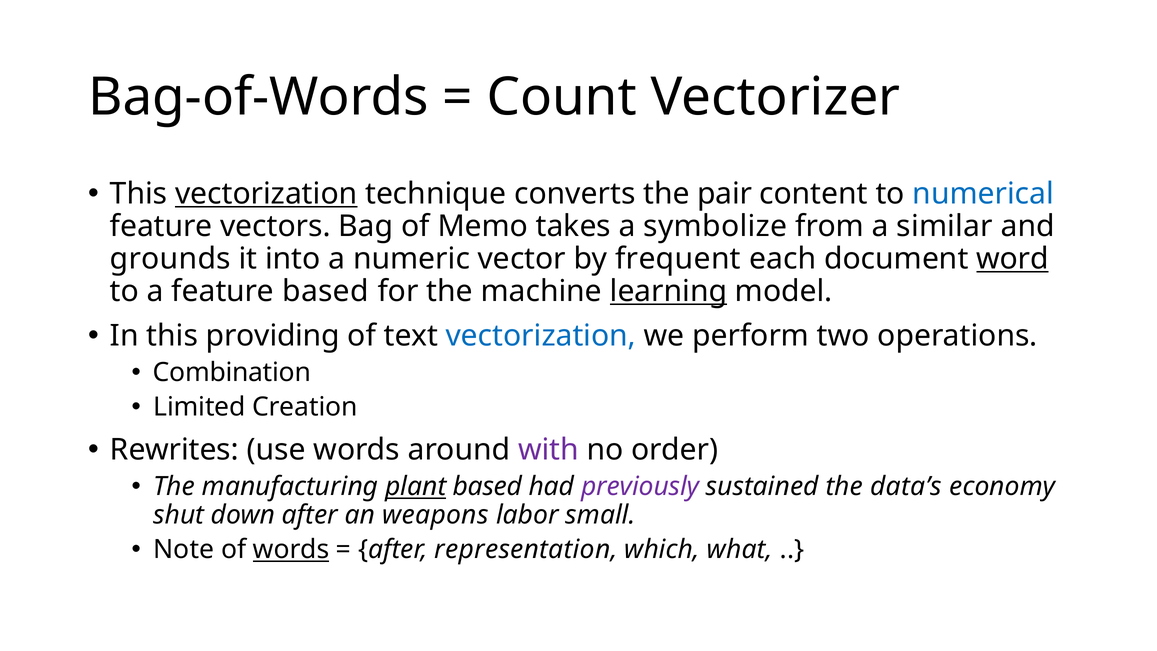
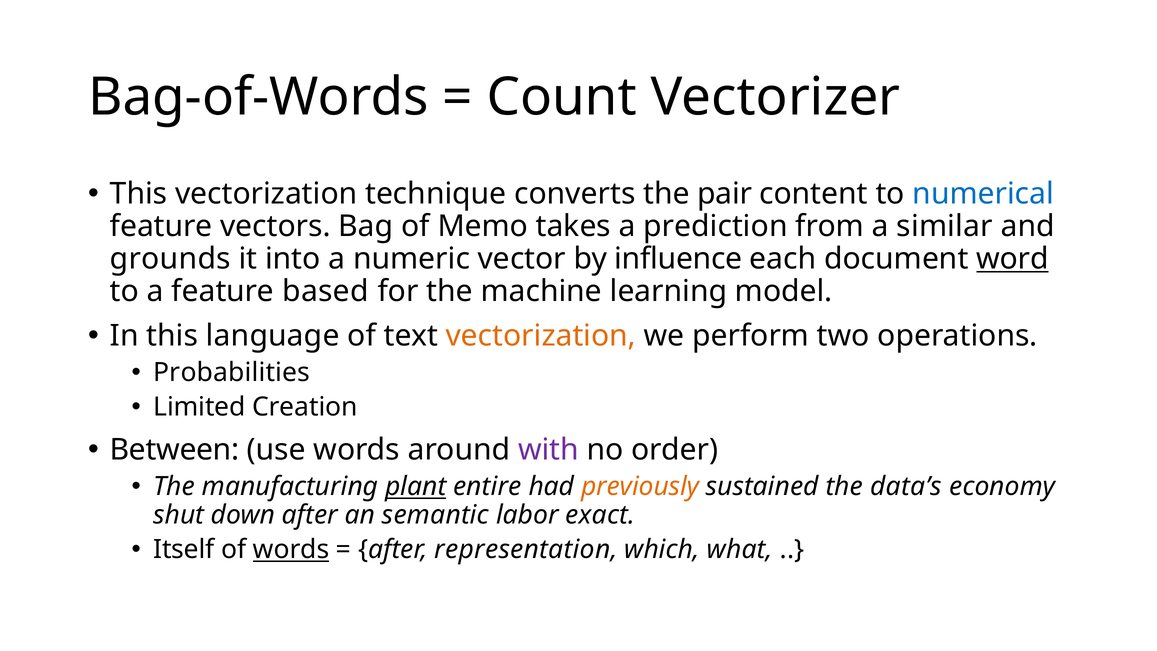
vectorization at (266, 194) underline: present -> none
symbolize: symbolize -> prediction
frequent: frequent -> influence
learning underline: present -> none
providing: providing -> language
vectorization at (541, 336) colour: blue -> orange
Combination: Combination -> Probabilities
Rewrites: Rewrites -> Between
plant based: based -> entire
previously colour: purple -> orange
weapons: weapons -> semantic
small: small -> exact
Note: Note -> Itself
